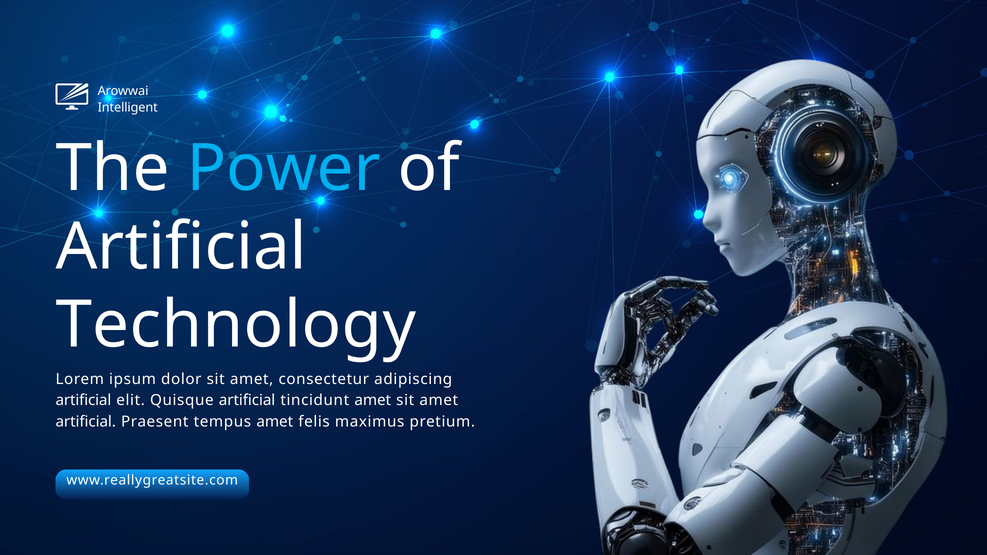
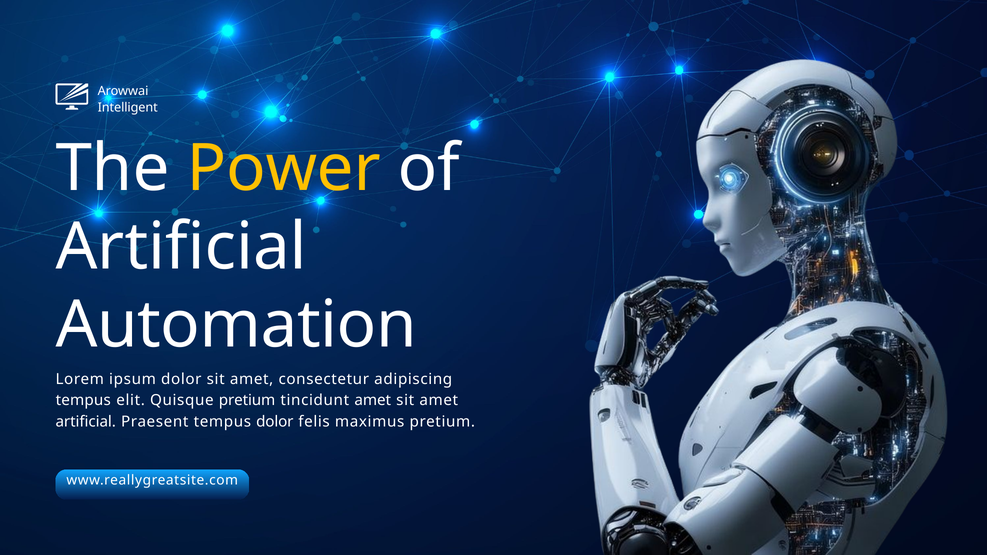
Power colour: light blue -> yellow
Technology: Technology -> Automation
artificial at (83, 401): artificial -> tempus
Quisque artificial: artificial -> pretium
tempus amet: amet -> dolor
